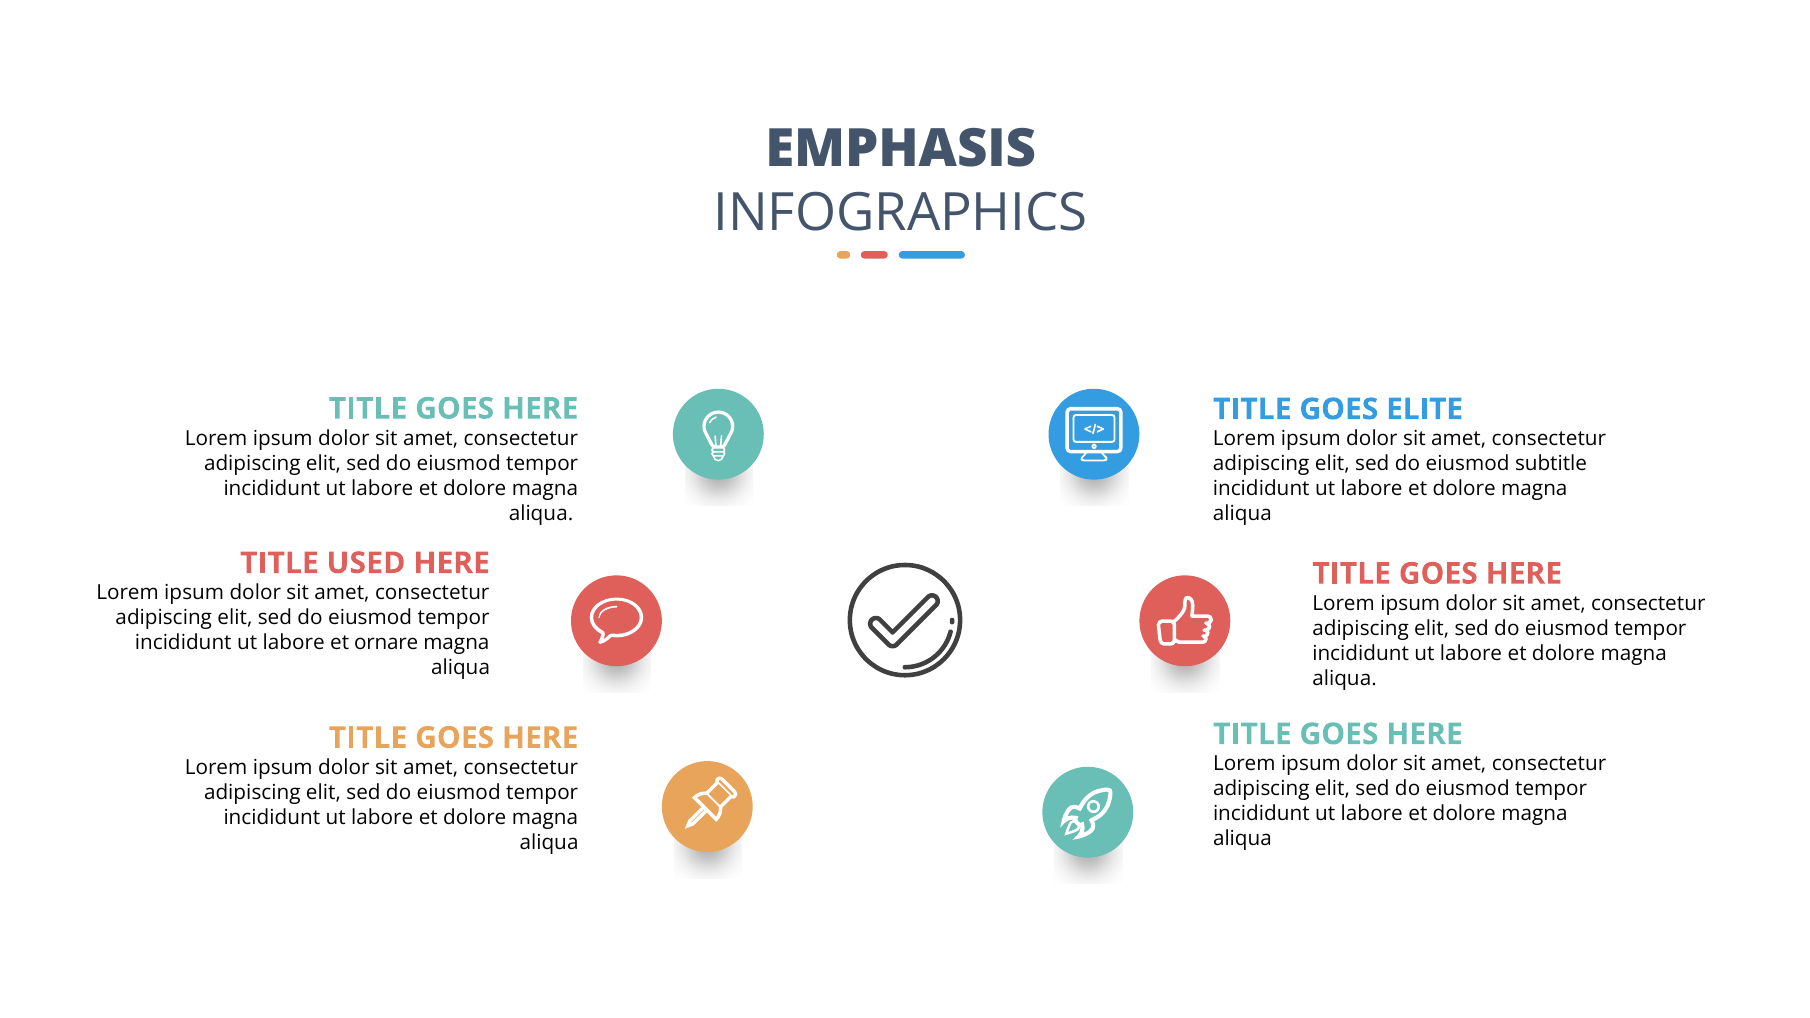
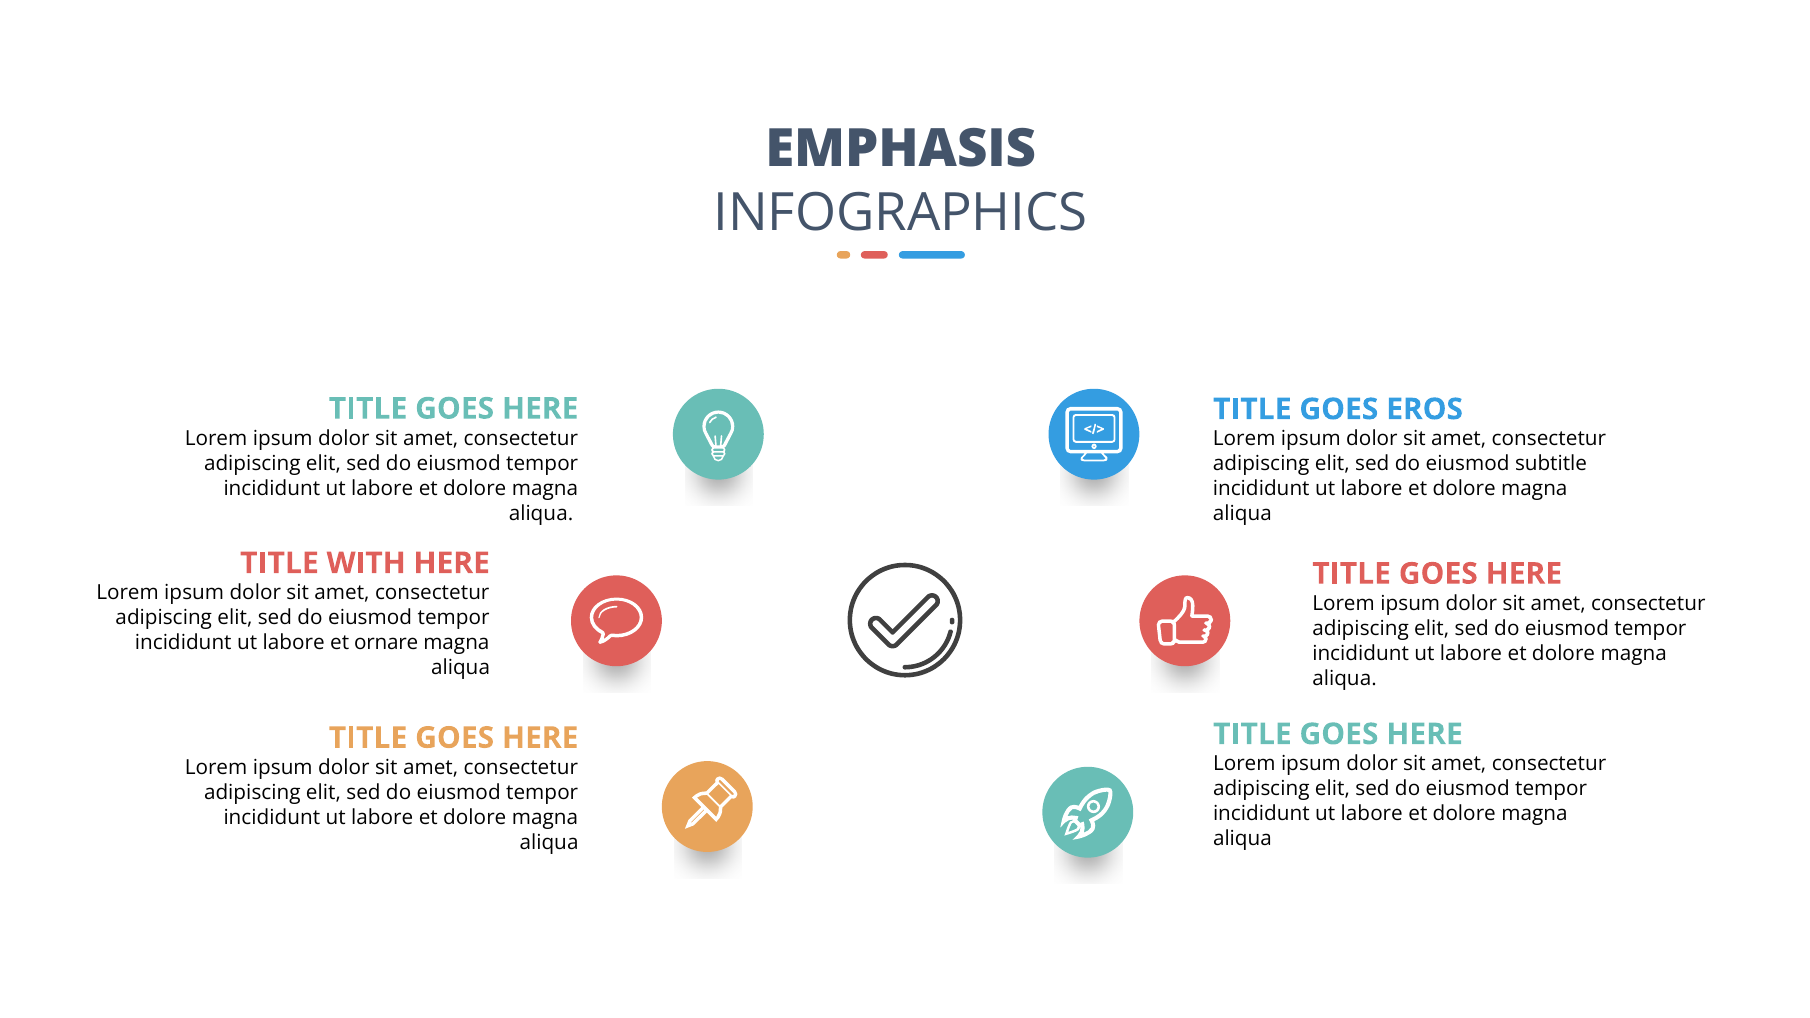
ELITE: ELITE -> EROS
USED: USED -> WITH
